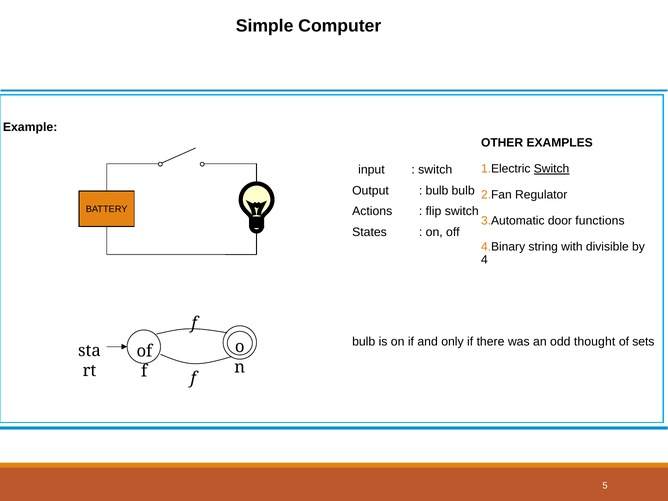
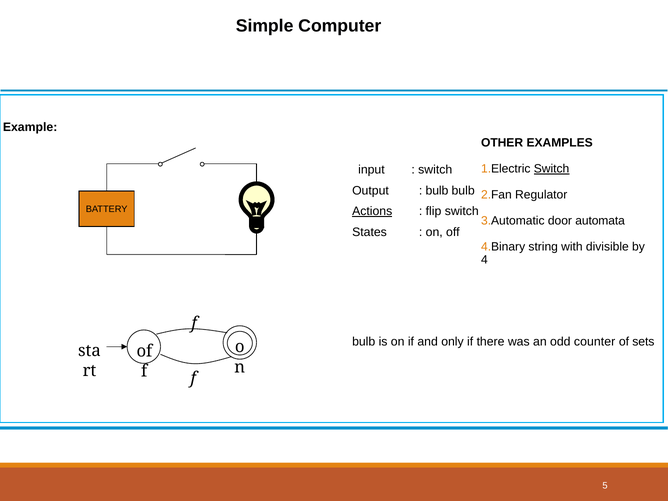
Actions underline: none -> present
functions: functions -> automata
thought: thought -> counter
